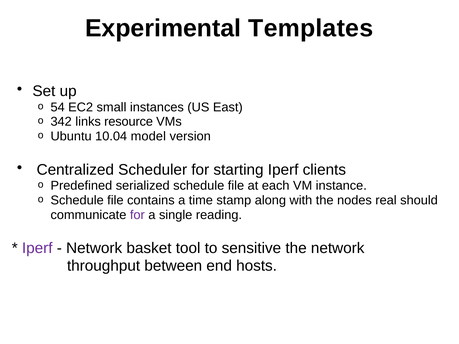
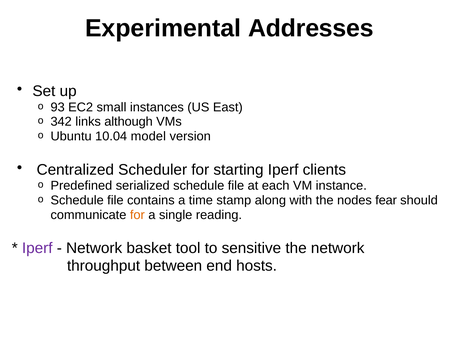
Templates: Templates -> Addresses
54: 54 -> 93
resource: resource -> although
real: real -> fear
for at (137, 215) colour: purple -> orange
